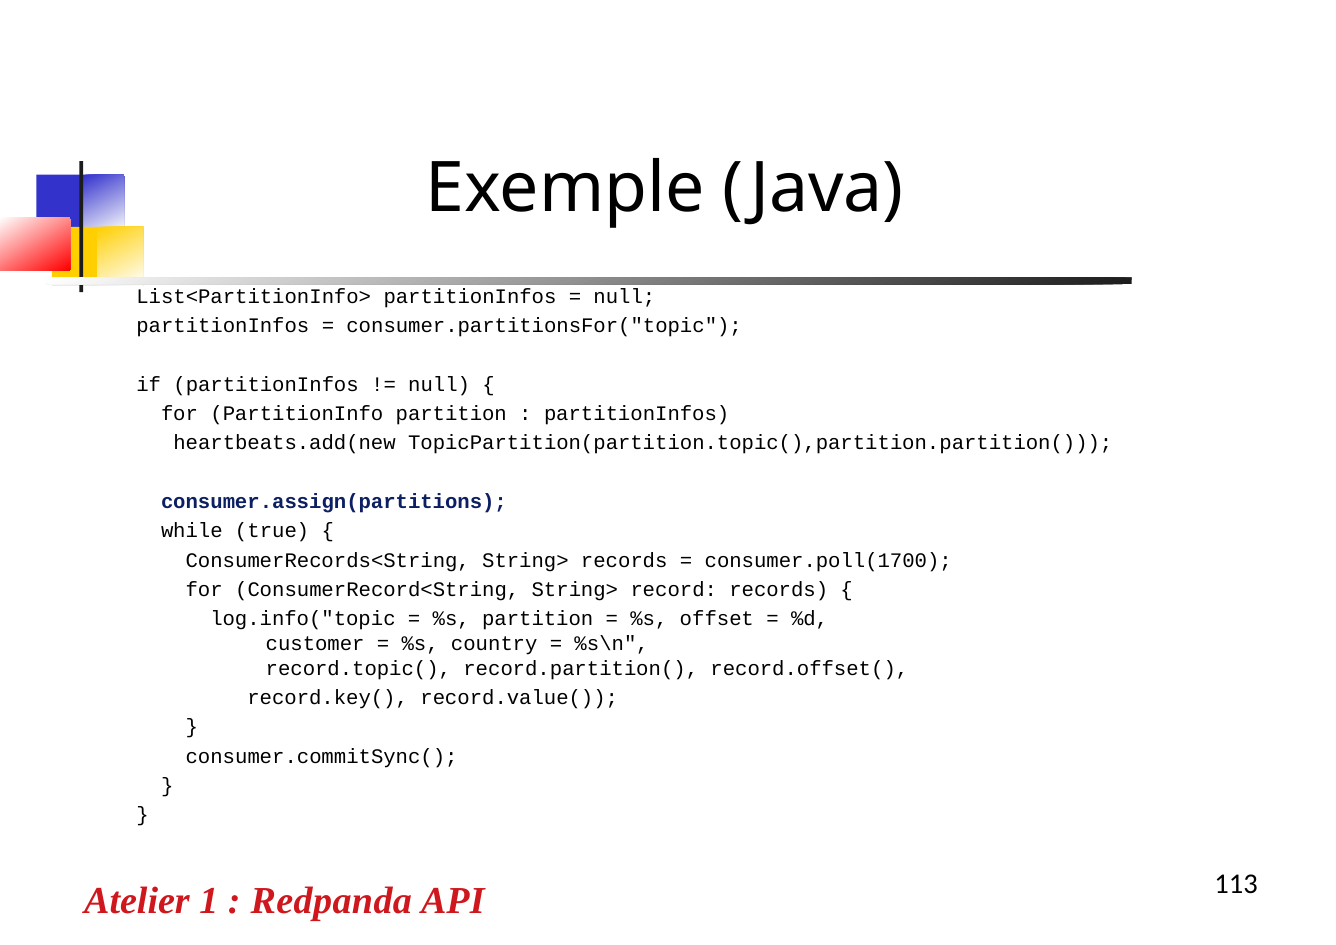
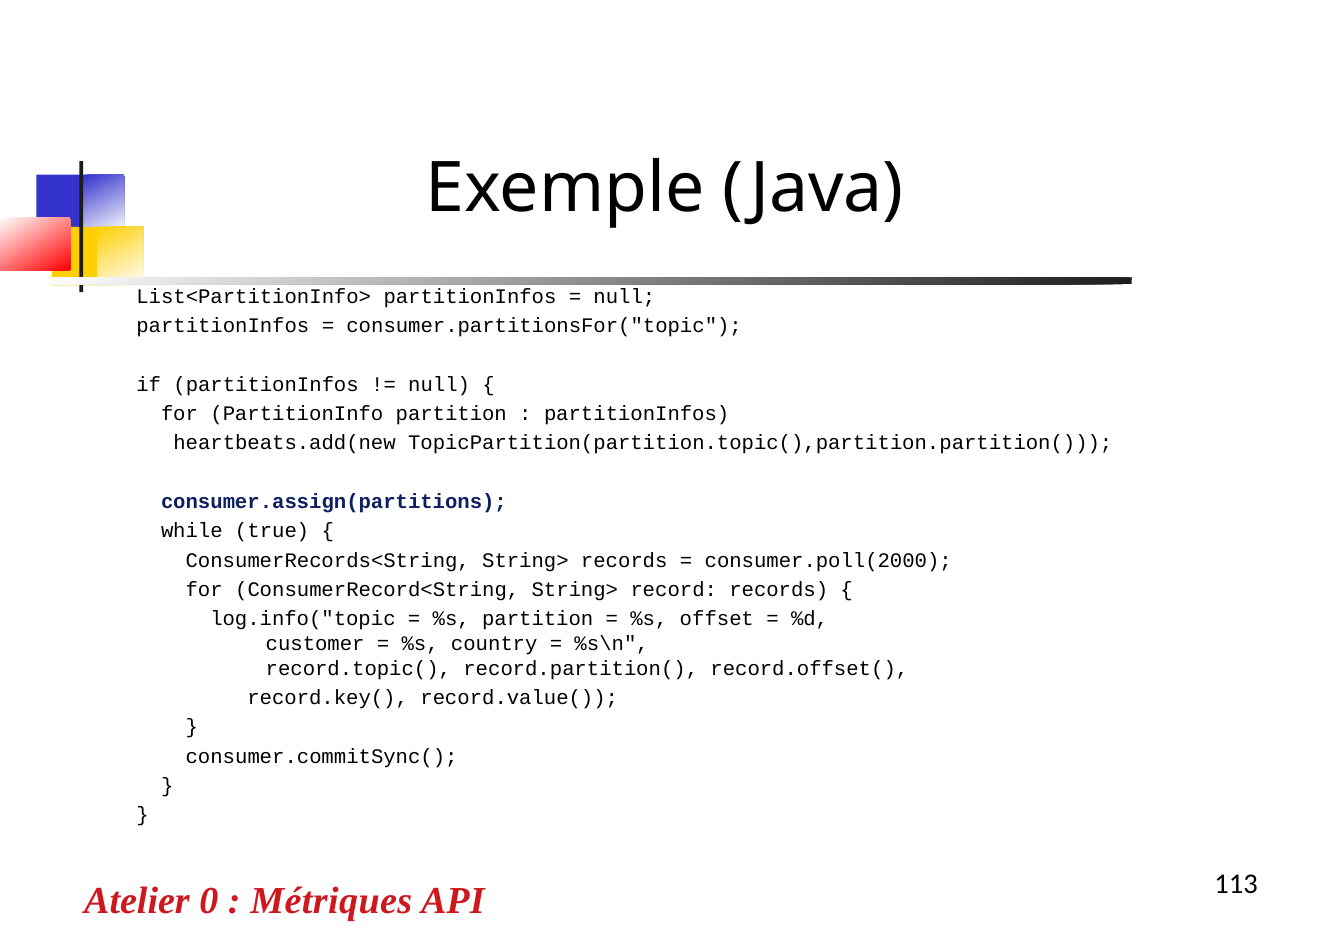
consumer.poll(1700: consumer.poll(1700 -> consumer.poll(2000
1: 1 -> 0
Redpanda: Redpanda -> Métriques
